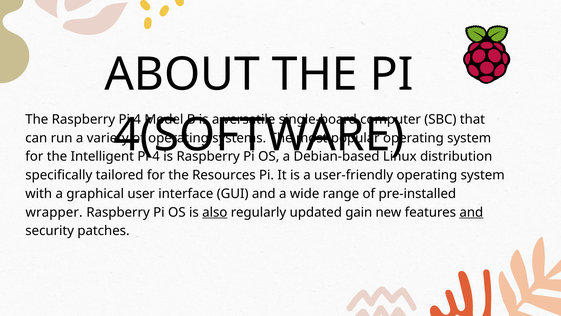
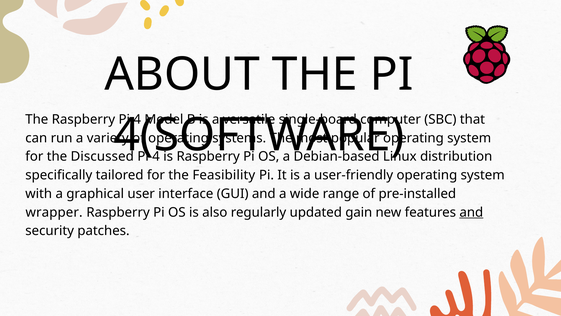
Intelligent: Intelligent -> Discussed
Resources: Resources -> Feasibility
also underline: present -> none
